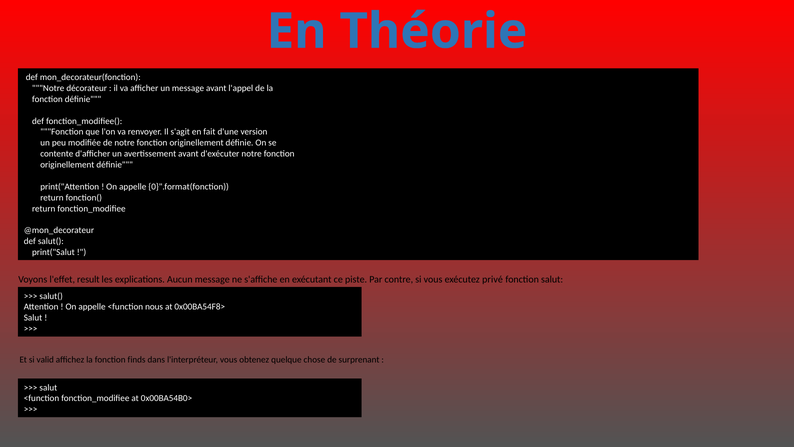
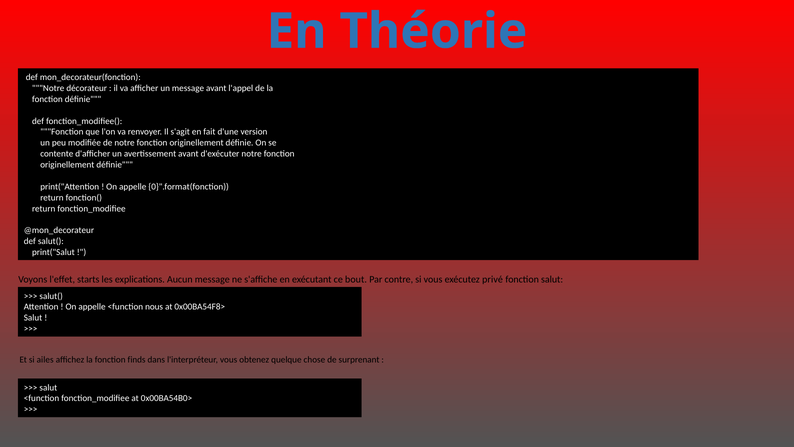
result: result -> starts
piste: piste -> bout
valid: valid -> ailes
